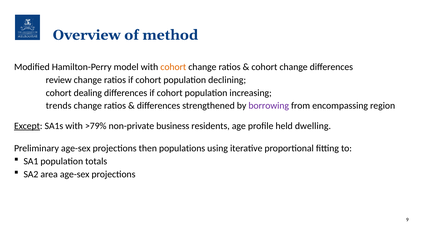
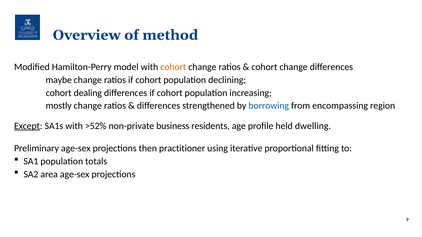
review: review -> maybe
trends: trends -> mostly
borrowing colour: purple -> blue
>79%: >79% -> >52%
populations: populations -> practitioner
